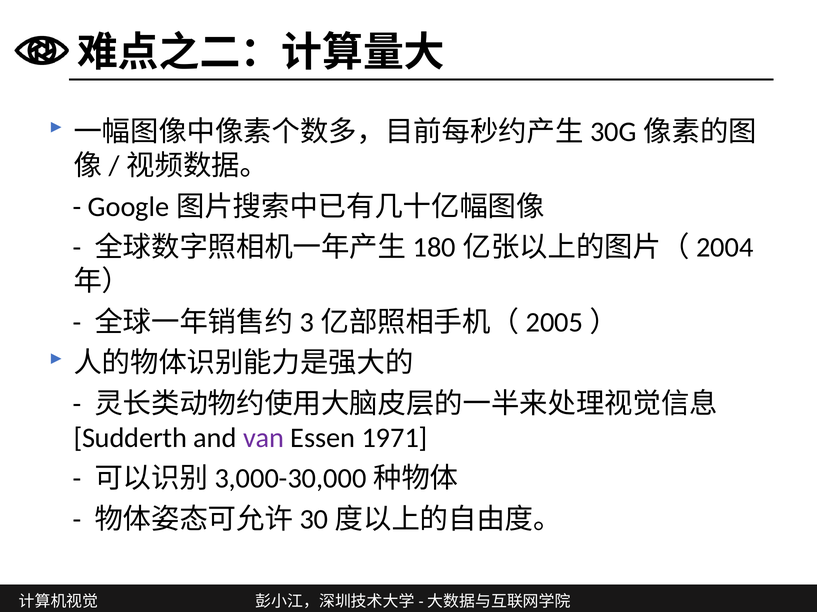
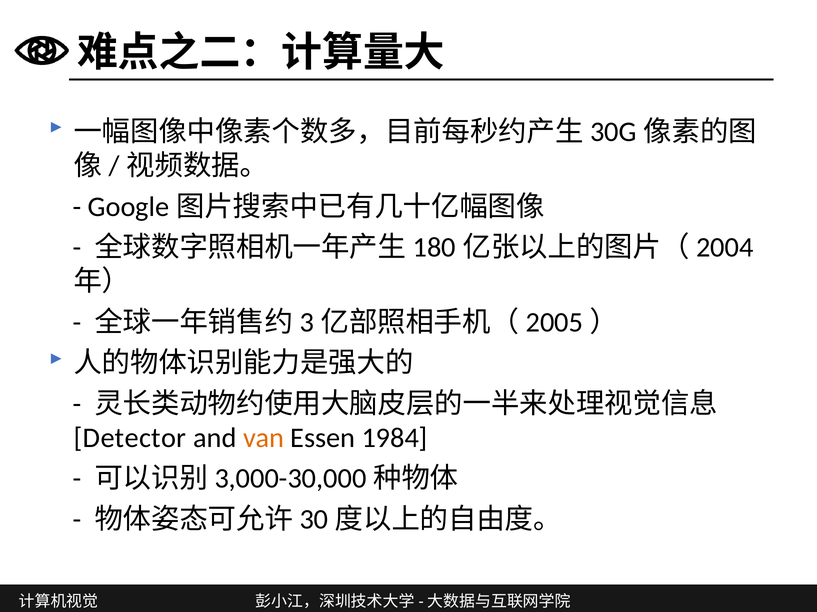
Sudderth: Sudderth -> Detector
van colour: purple -> orange
1971: 1971 -> 1984
